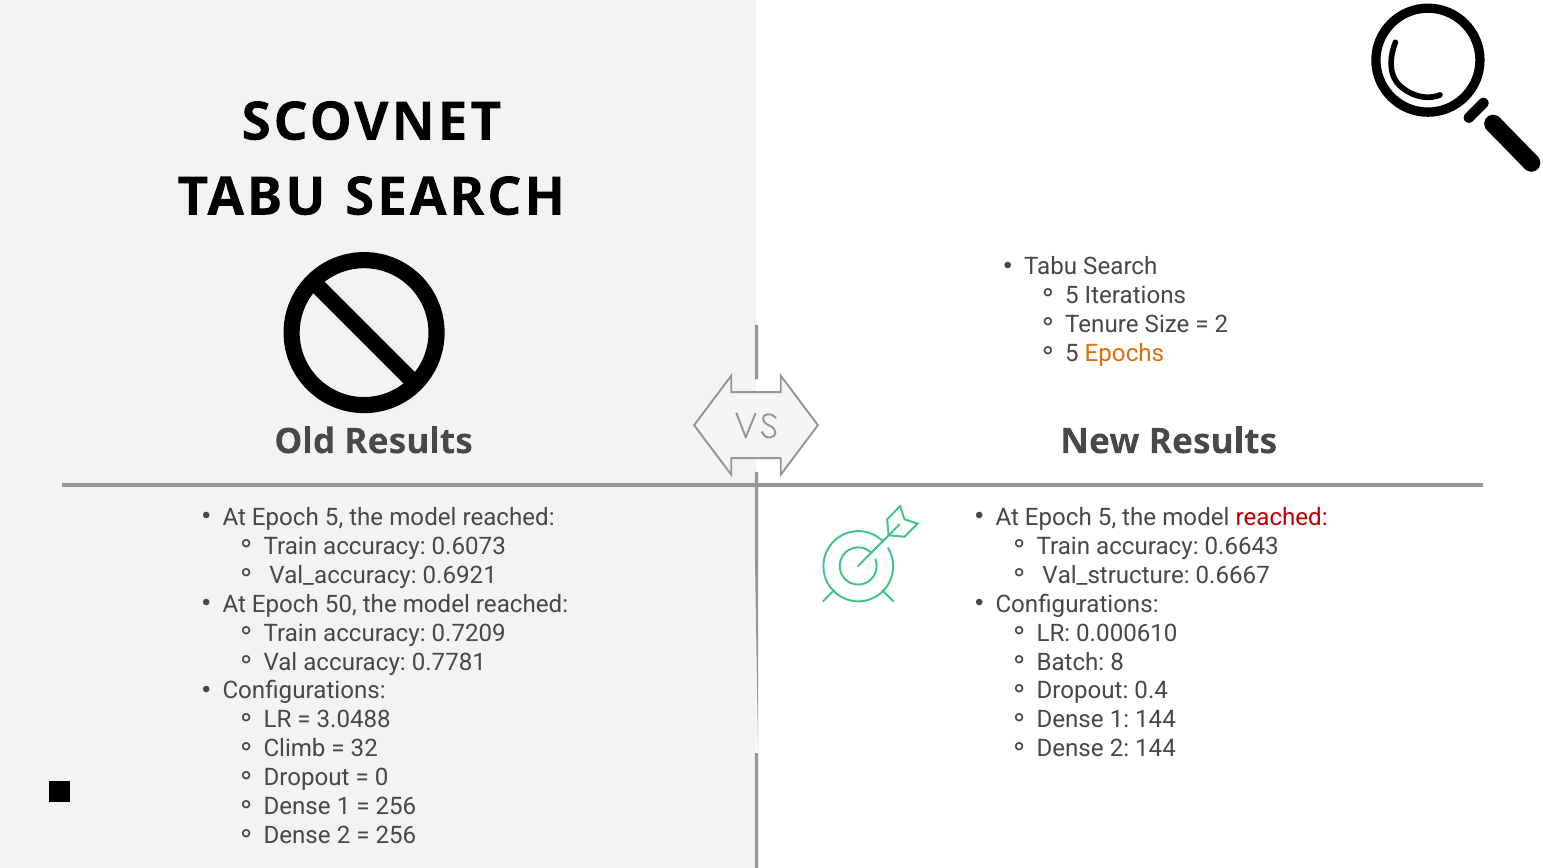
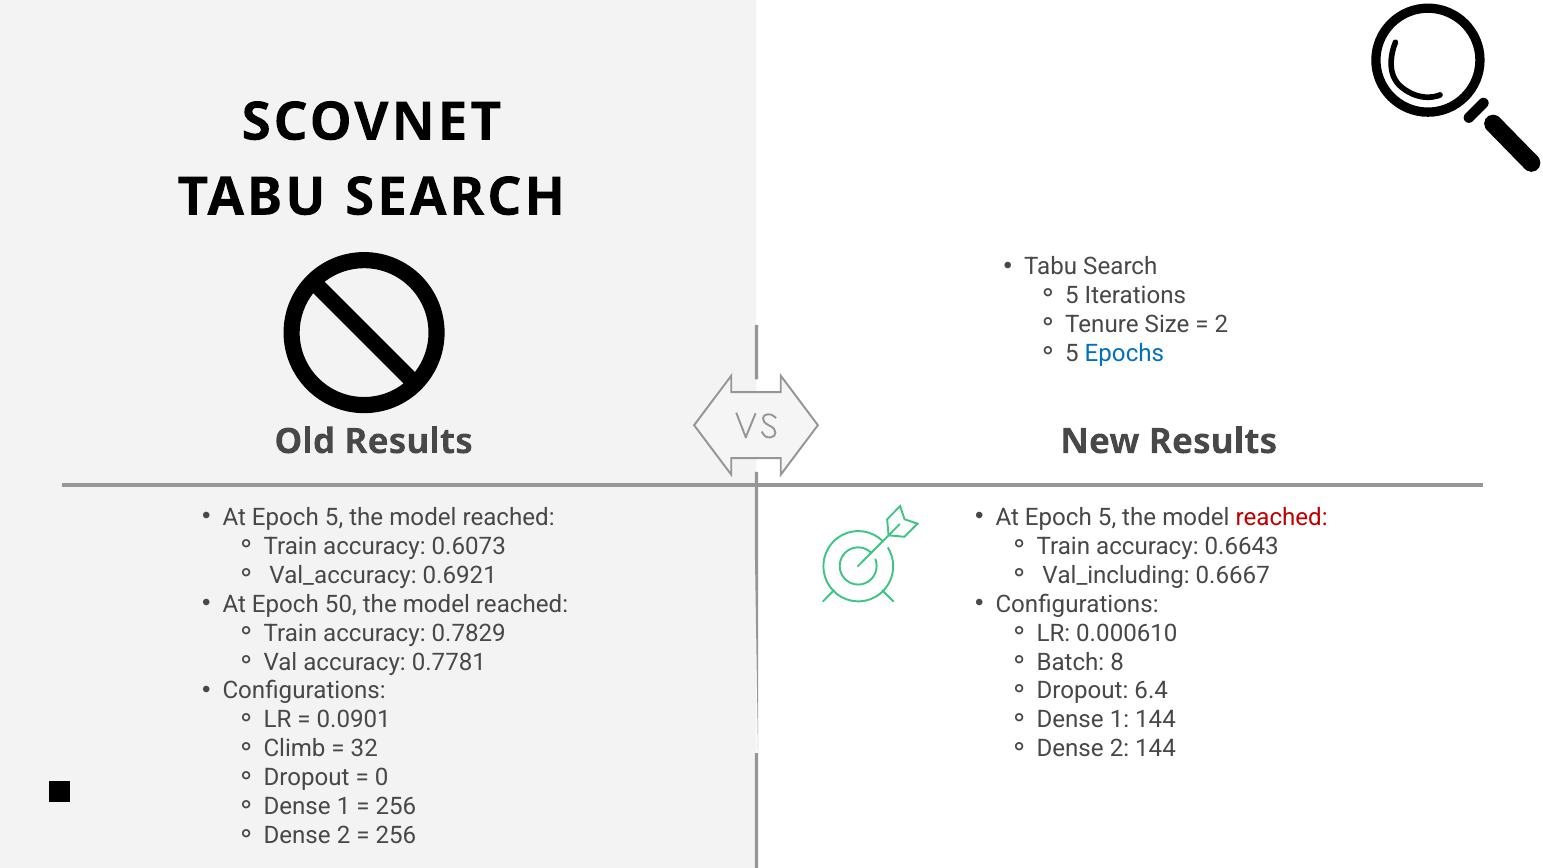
Epochs colour: orange -> blue
Val_structure: Val_structure -> Val_including
0.7209: 0.7209 -> 0.7829
0.4: 0.4 -> 6.4
3.0488: 3.0488 -> 0.0901
